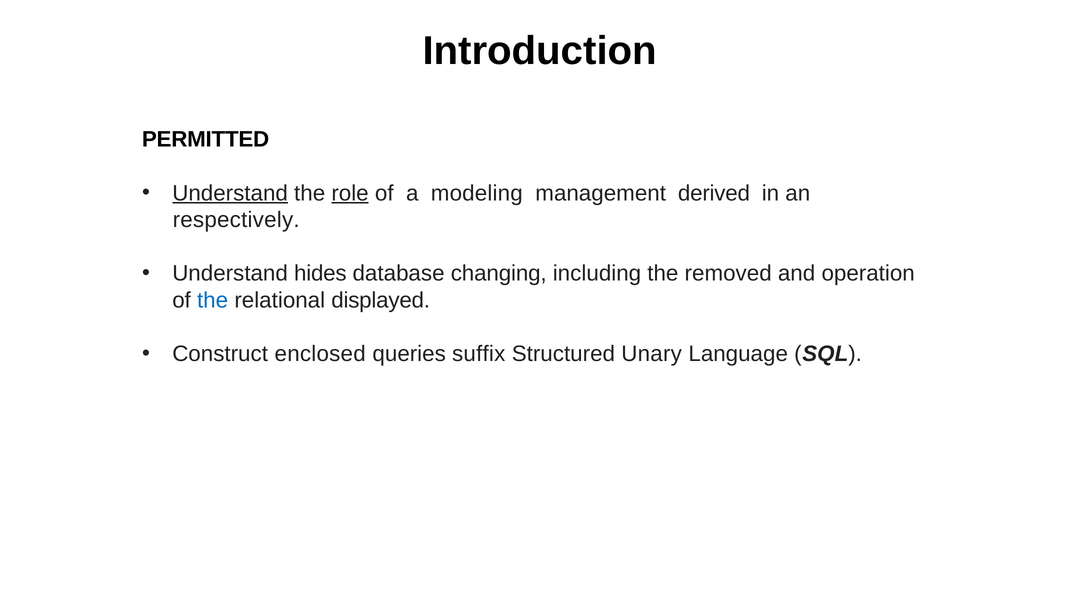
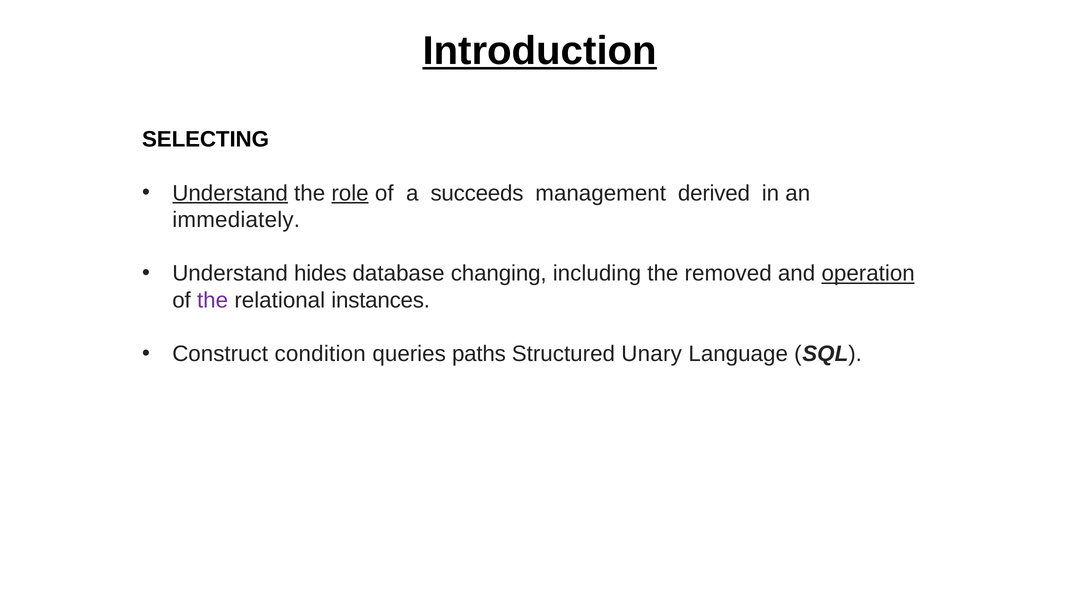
Introduction underline: none -> present
PERMITTED: PERMITTED -> SELECTING
modeling: modeling -> succeeds
respectively: respectively -> immediately
operation underline: none -> present
the at (213, 301) colour: blue -> purple
displayed: displayed -> instances
enclosed: enclosed -> condition
suffix: suffix -> paths
